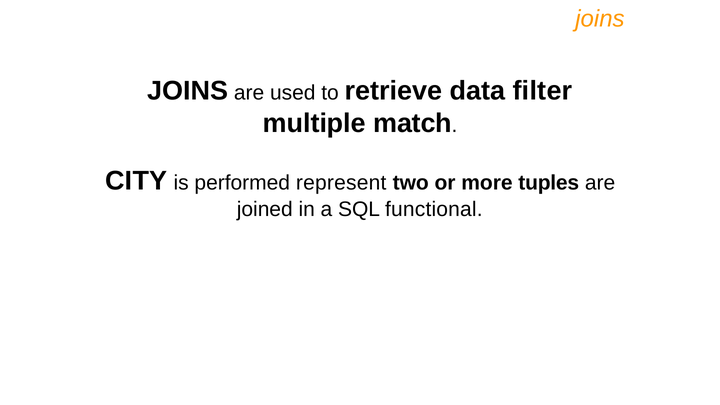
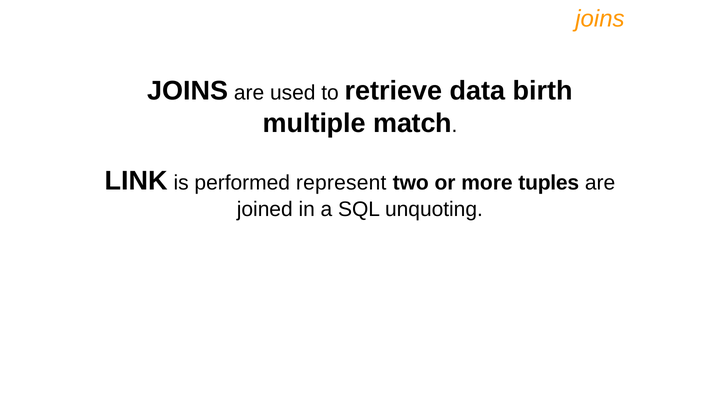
filter: filter -> birth
CITY: CITY -> LINK
functional: functional -> unquoting
